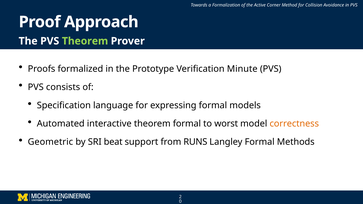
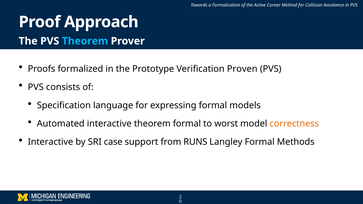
Theorem at (85, 41) colour: light green -> light blue
Minute: Minute -> Proven
Geometric at (50, 142): Geometric -> Interactive
beat: beat -> case
